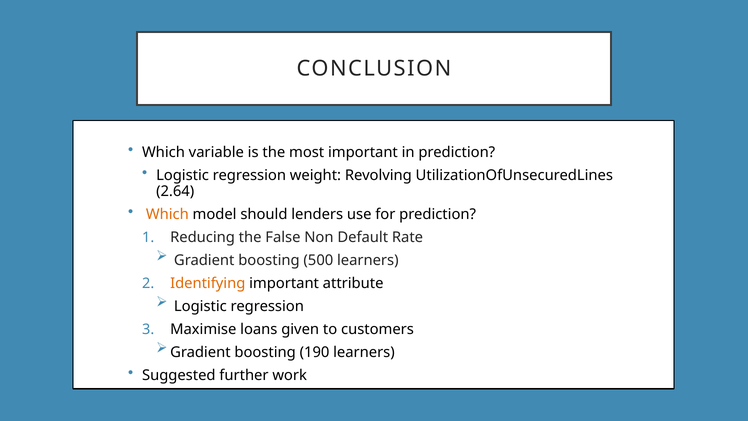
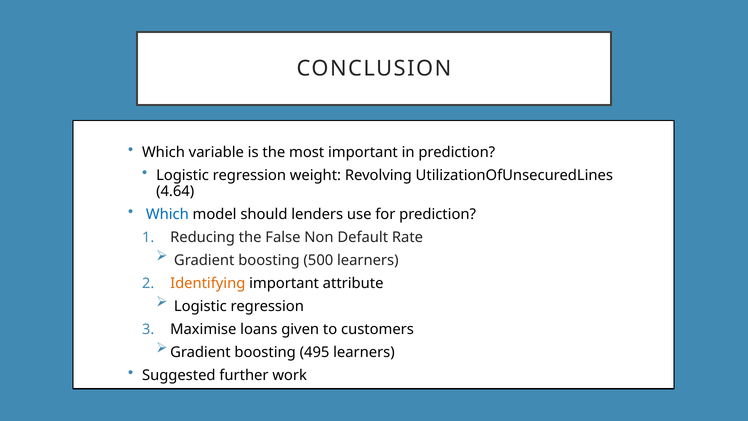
2.64: 2.64 -> 4.64
Which at (167, 214) colour: orange -> blue
190: 190 -> 495
